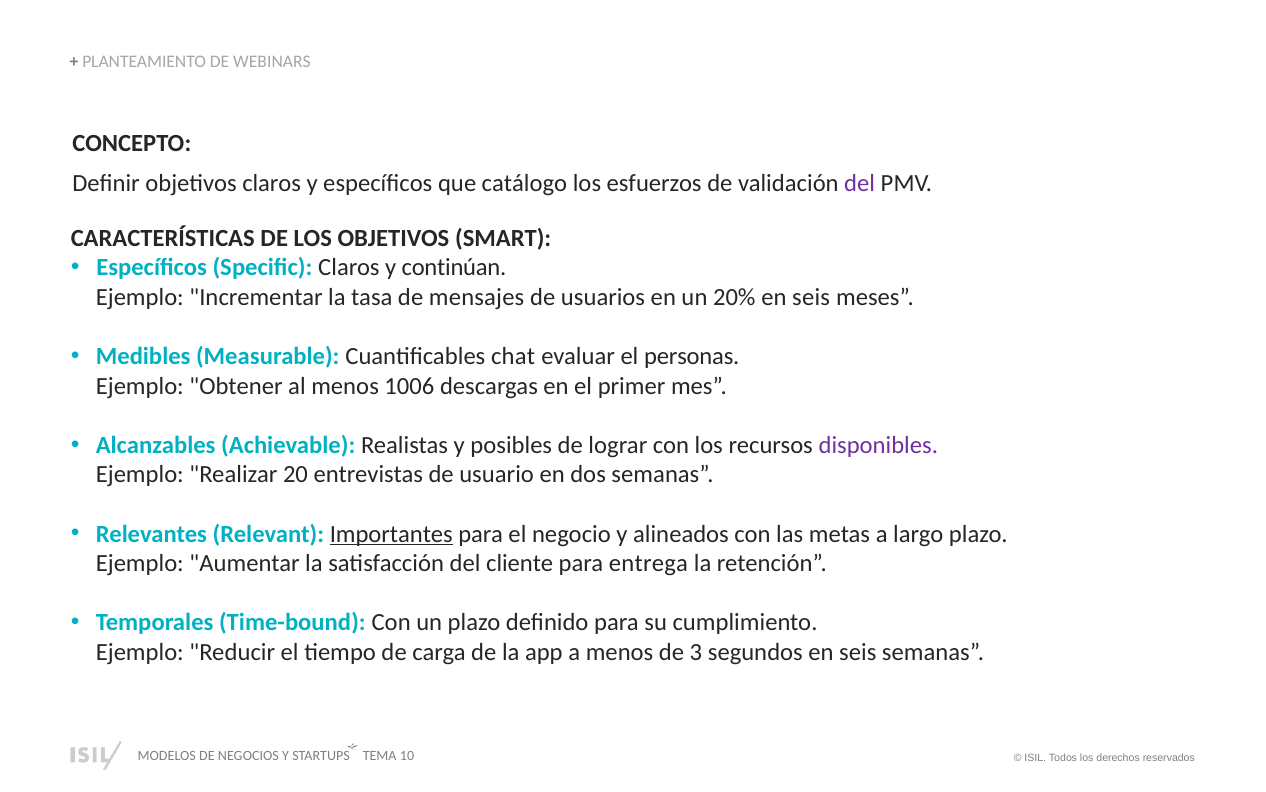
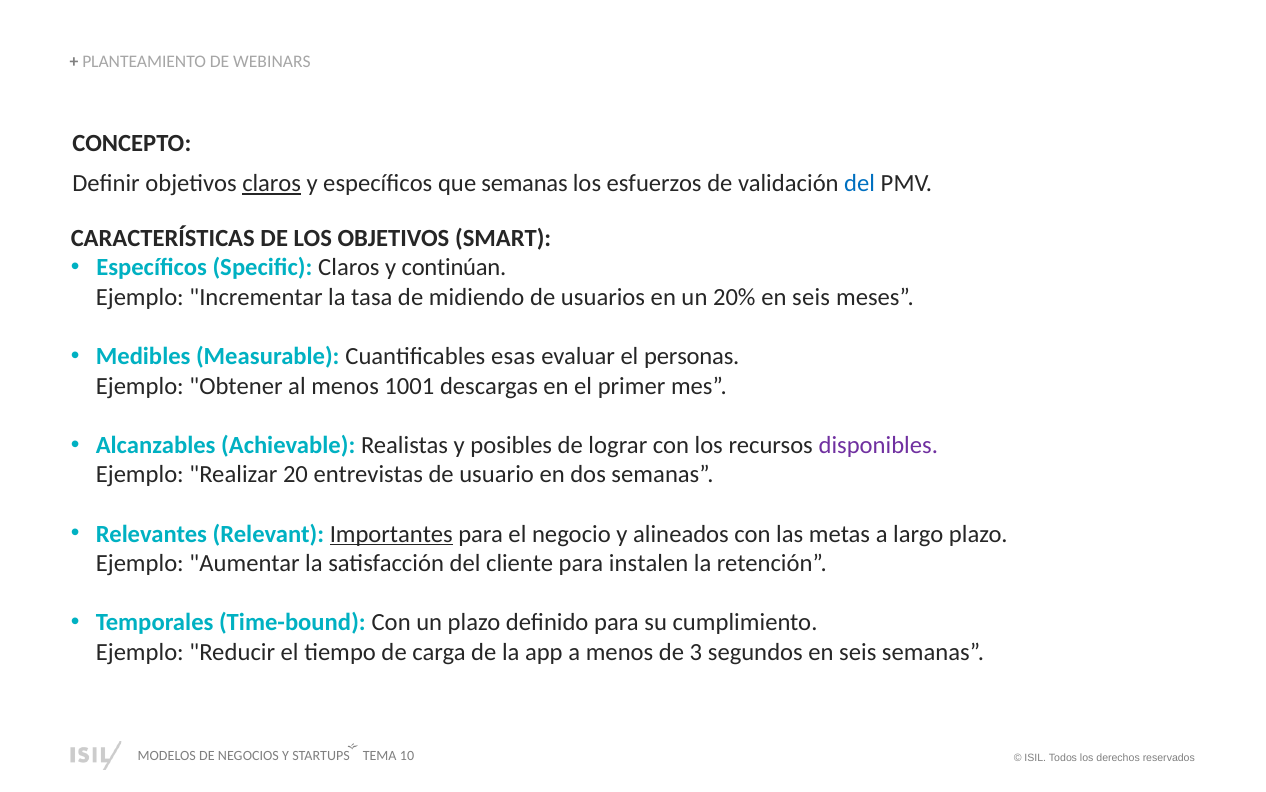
claros at (272, 183) underline: none -> present
que catálogo: catálogo -> semanas
del at (860, 183) colour: purple -> blue
mensajes: mensajes -> midiendo
chat: chat -> esas
1006: 1006 -> 1001
entrega: entrega -> instalen
